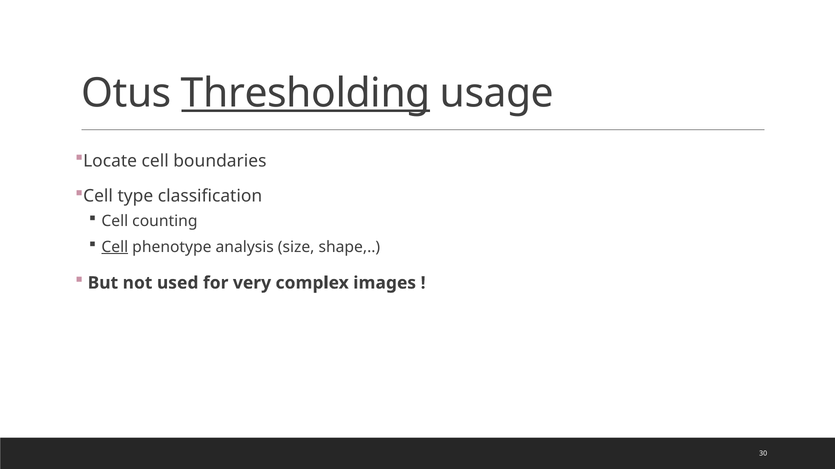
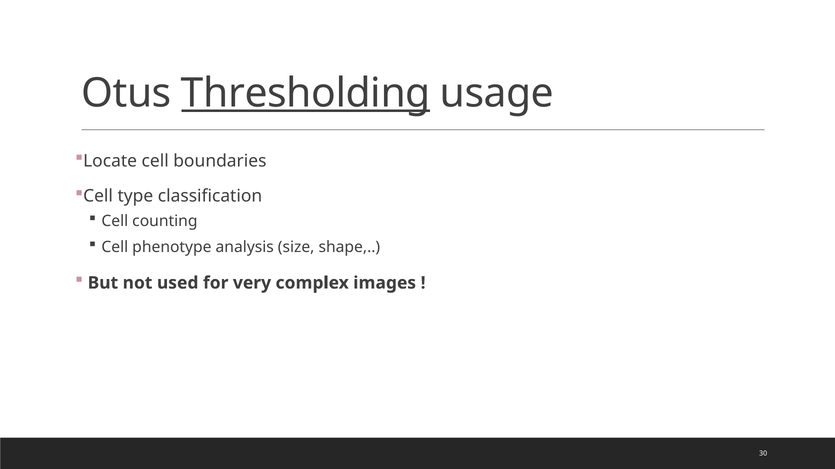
Cell at (115, 247) underline: present -> none
